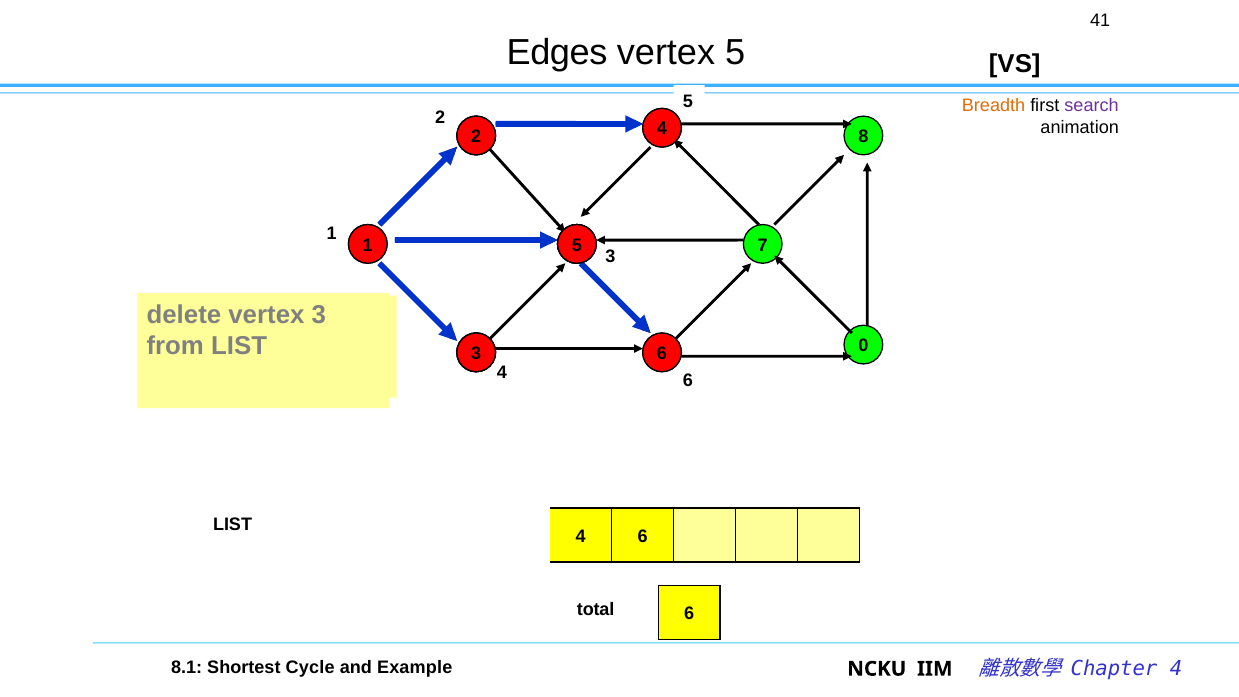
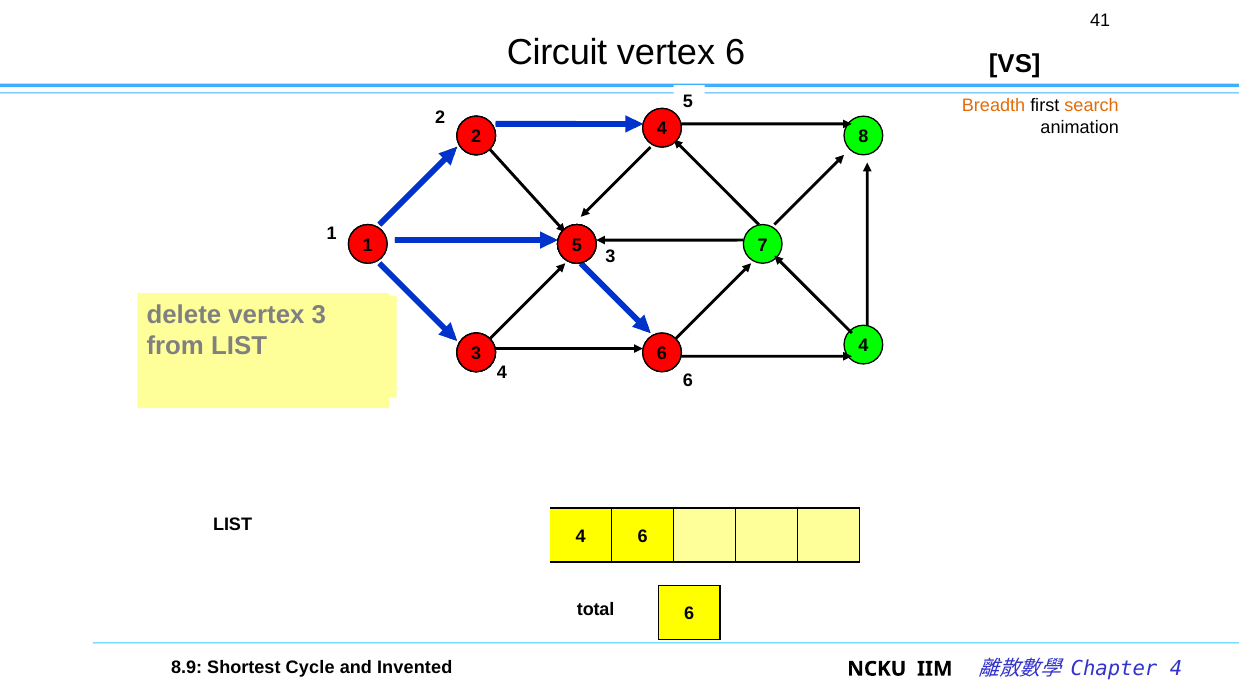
Edges at (557, 53): Edges -> Circuit
vertex 5: 5 -> 6
search colour: purple -> orange
0 at (863, 346): 0 -> 4
8.1: 8.1 -> 8.9
Example: Example -> Invented
